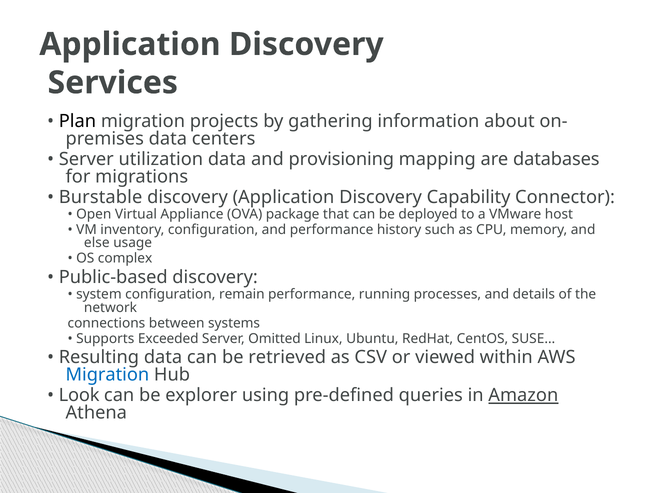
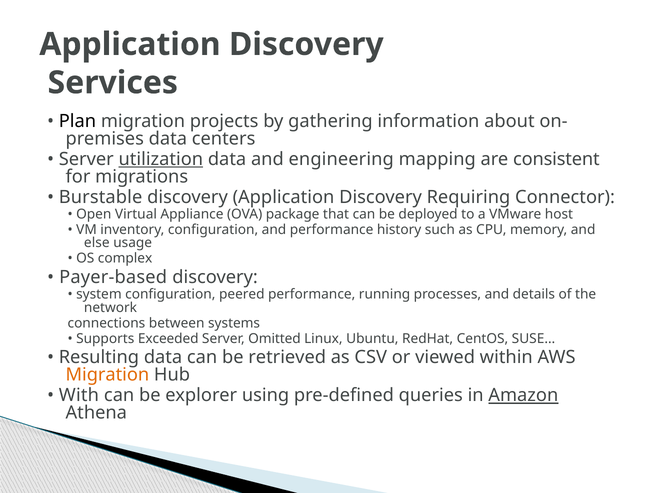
utilization underline: none -> present
provisioning: provisioning -> engineering
databases: databases -> consistent
Capability: Capability -> Requiring
Public-based: Public-based -> Payer-based
remain: remain -> peered
Migration at (107, 375) colour: blue -> orange
Look: Look -> With
